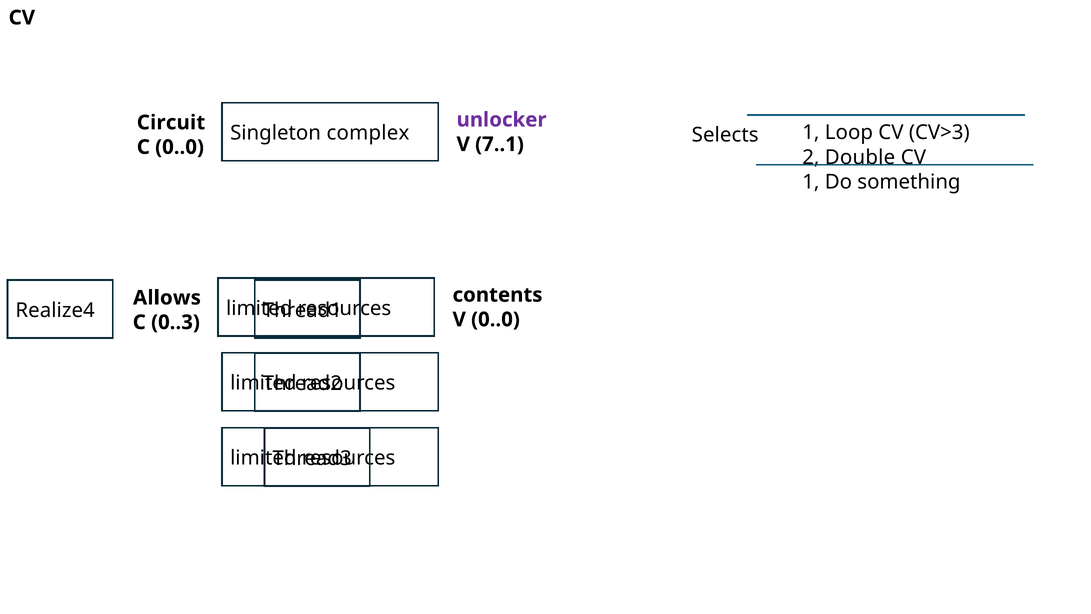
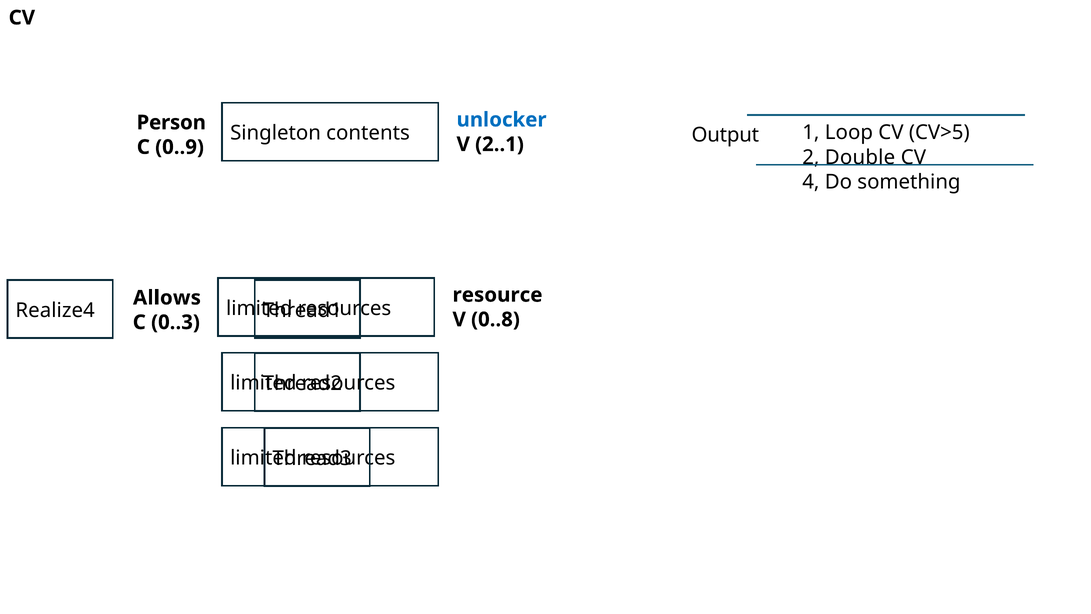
unlocker colour: purple -> blue
Circuit: Circuit -> Person
CV>3: CV>3 -> CV>5
complex: complex -> contents
Selects: Selects -> Output
7..1: 7..1 -> 2..1
C 0..0: 0..0 -> 0..9
1 at (811, 182): 1 -> 4
contents: contents -> resource
V 0..0: 0..0 -> 0..8
